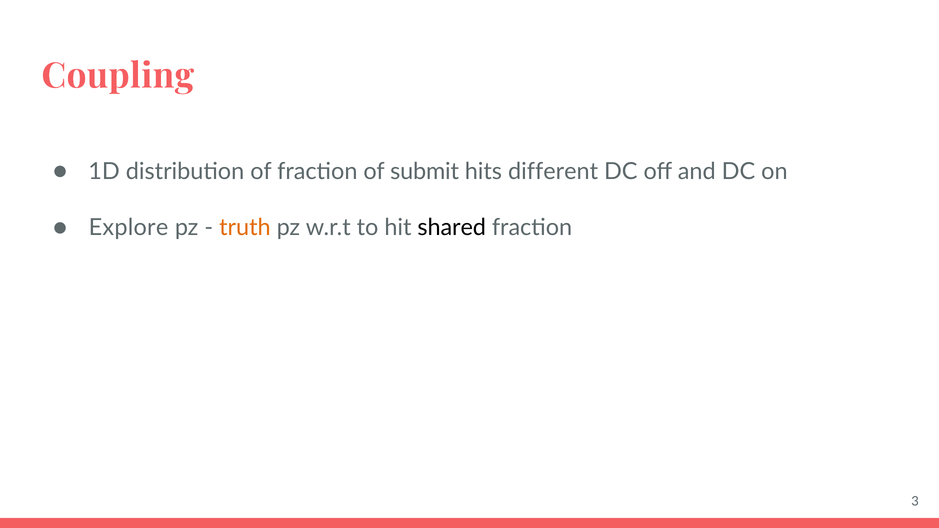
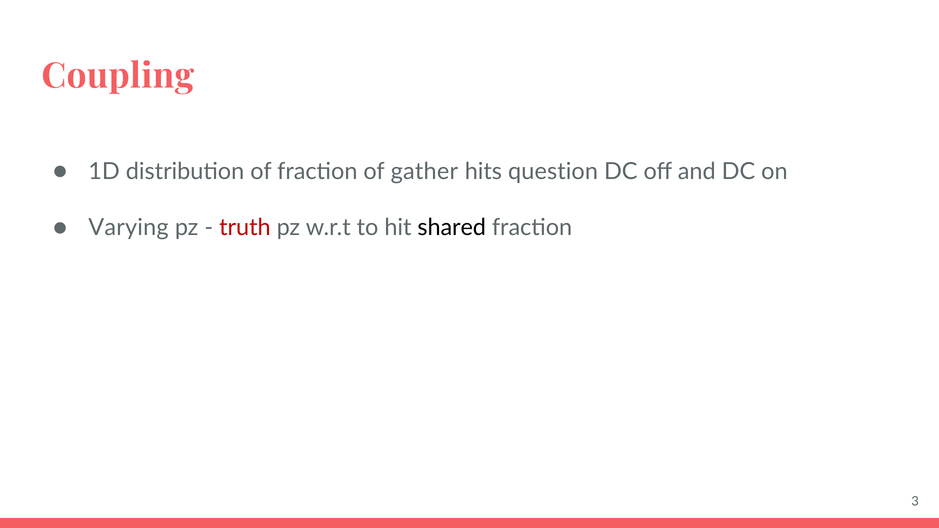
submit: submit -> gather
different: different -> question
Explore: Explore -> Varying
truth colour: orange -> red
